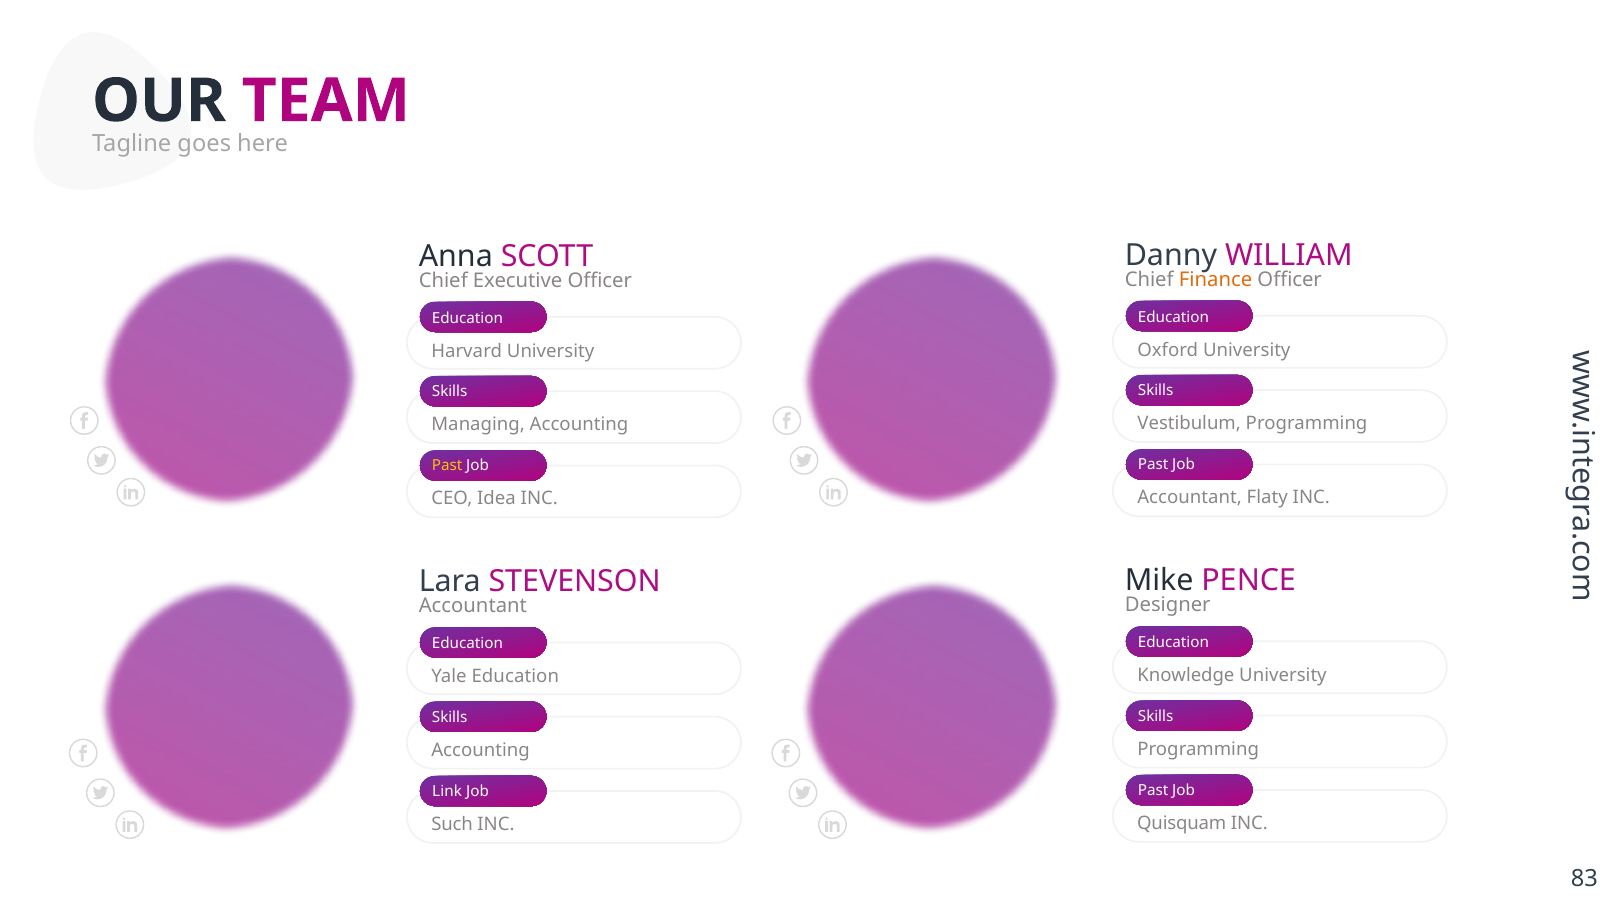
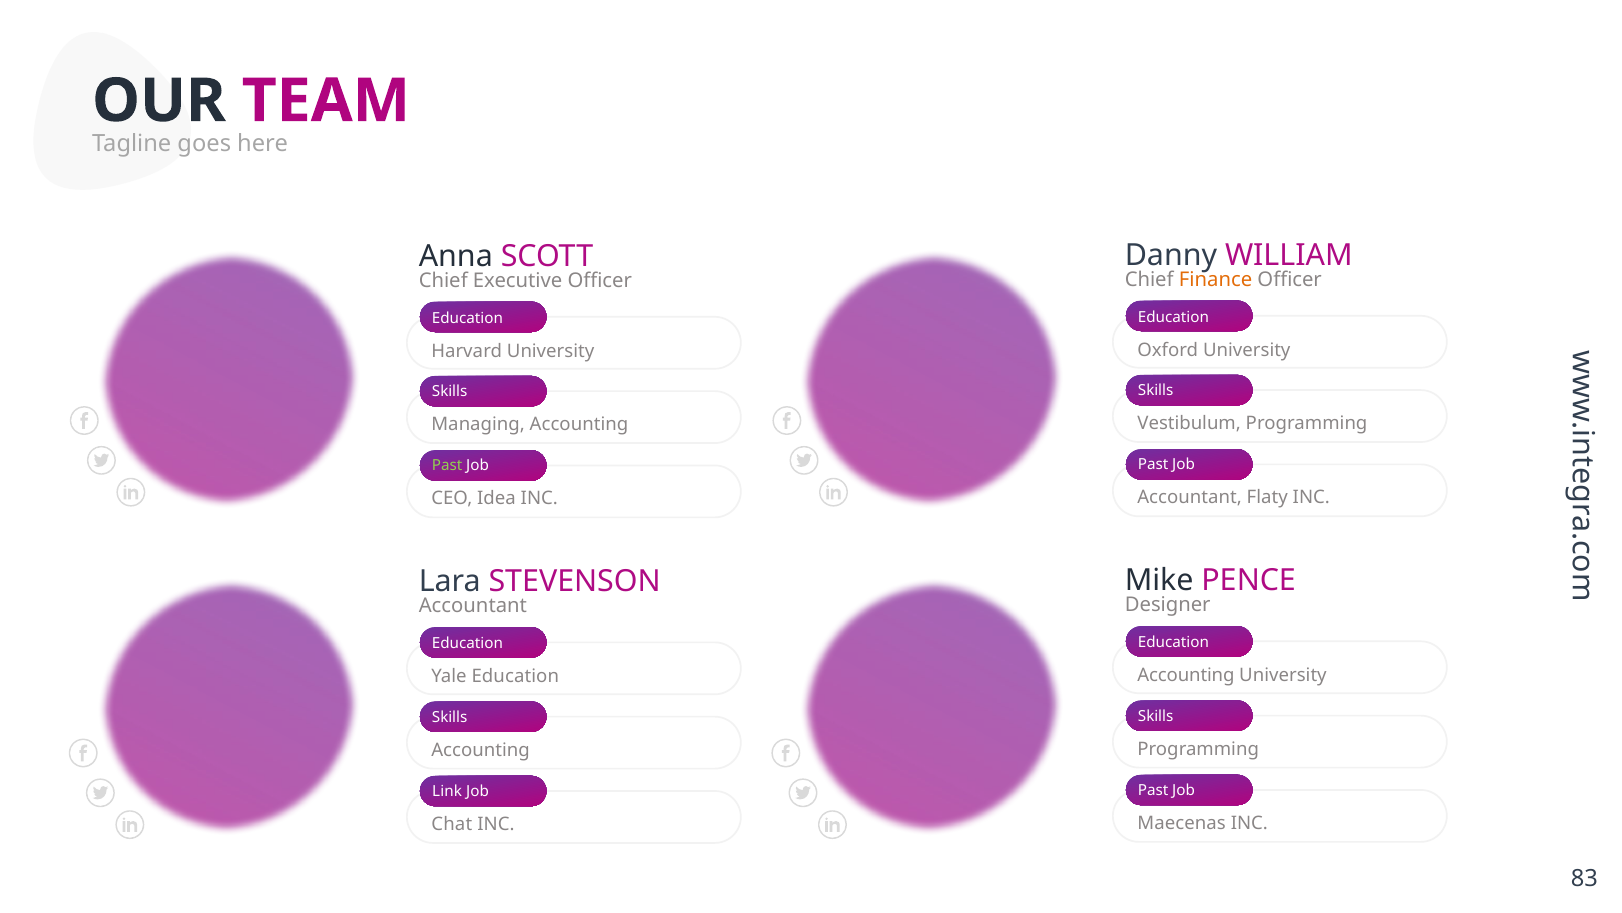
Past at (447, 465) colour: yellow -> light green
Knowledge at (1186, 675): Knowledge -> Accounting
Quisquam: Quisquam -> Maecenas
Such: Such -> Chat
